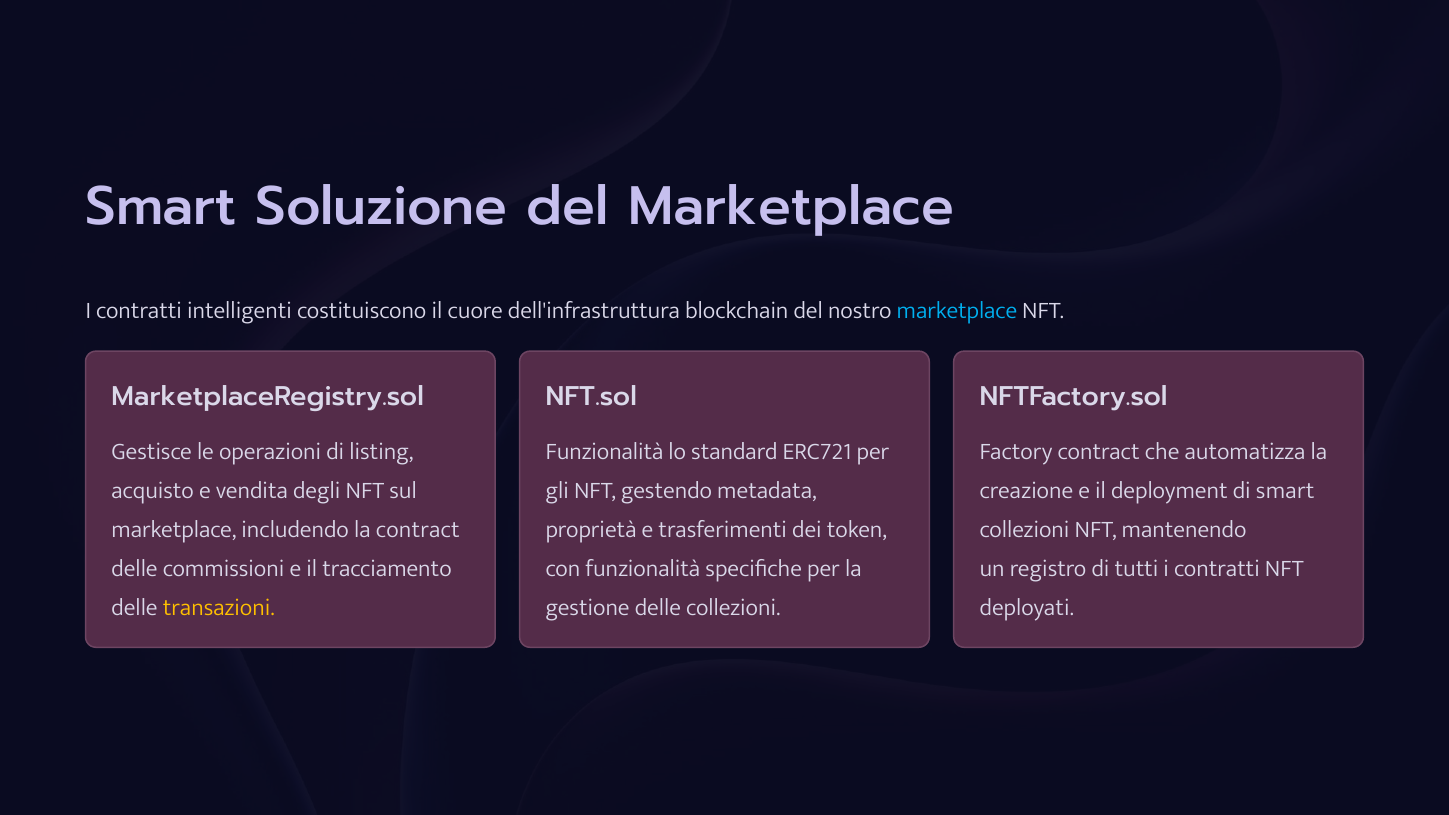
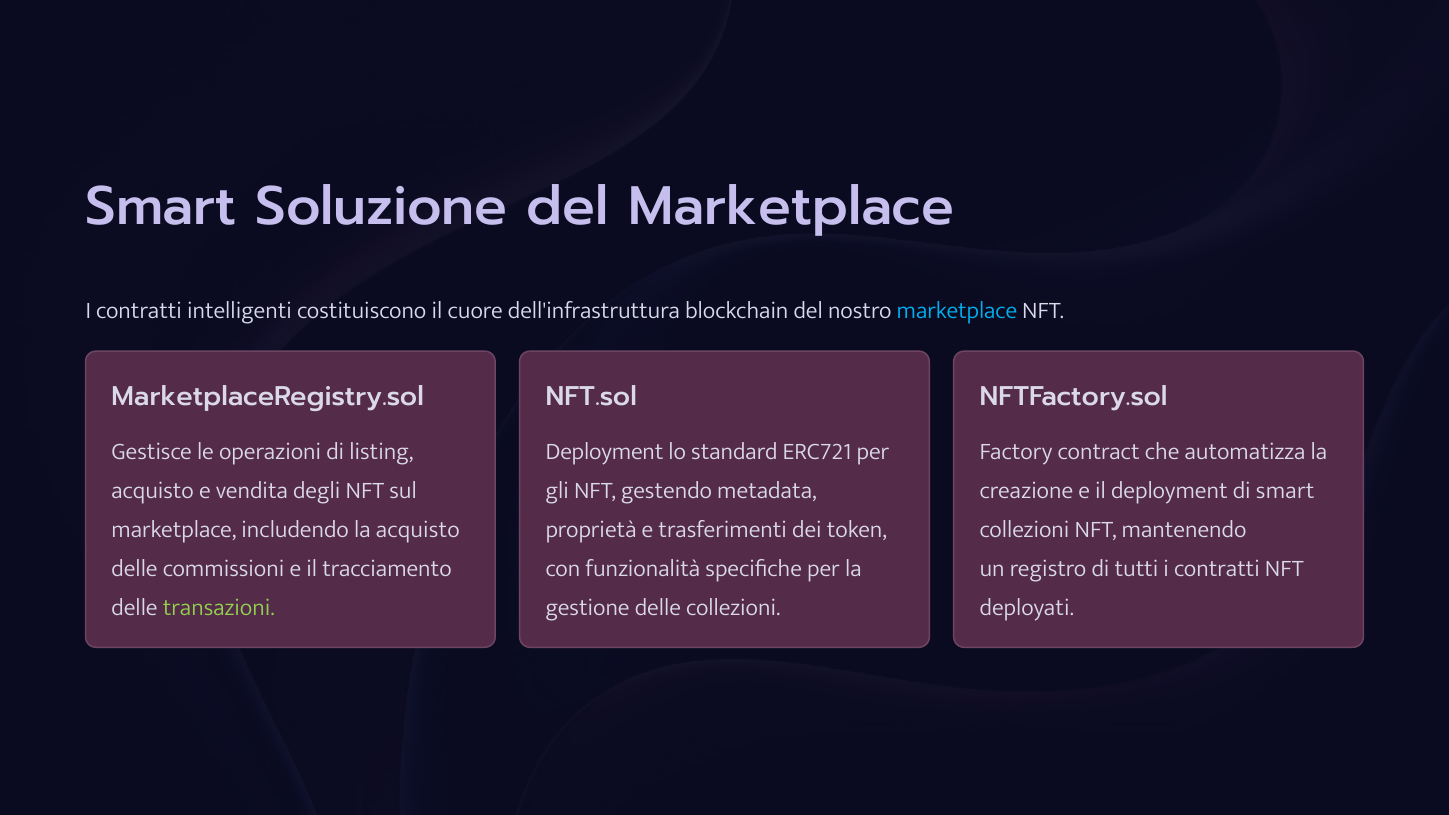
Funzionalità at (604, 452): Funzionalità -> Deployment
la contract: contract -> acquisto
transazioni colour: yellow -> light green
